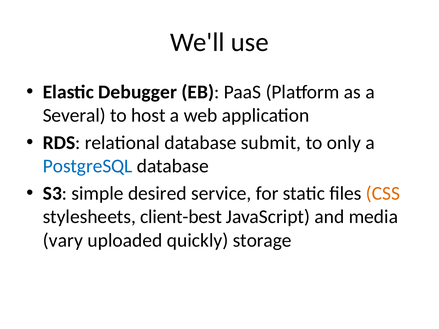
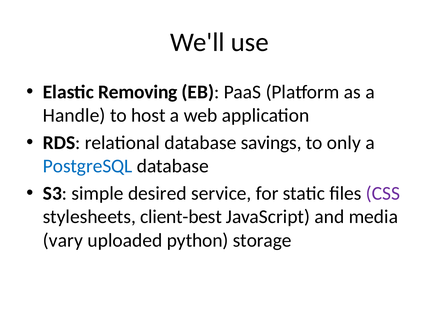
Debugger: Debugger -> Removing
Several: Several -> Handle
submit: submit -> savings
CSS colour: orange -> purple
quickly: quickly -> python
